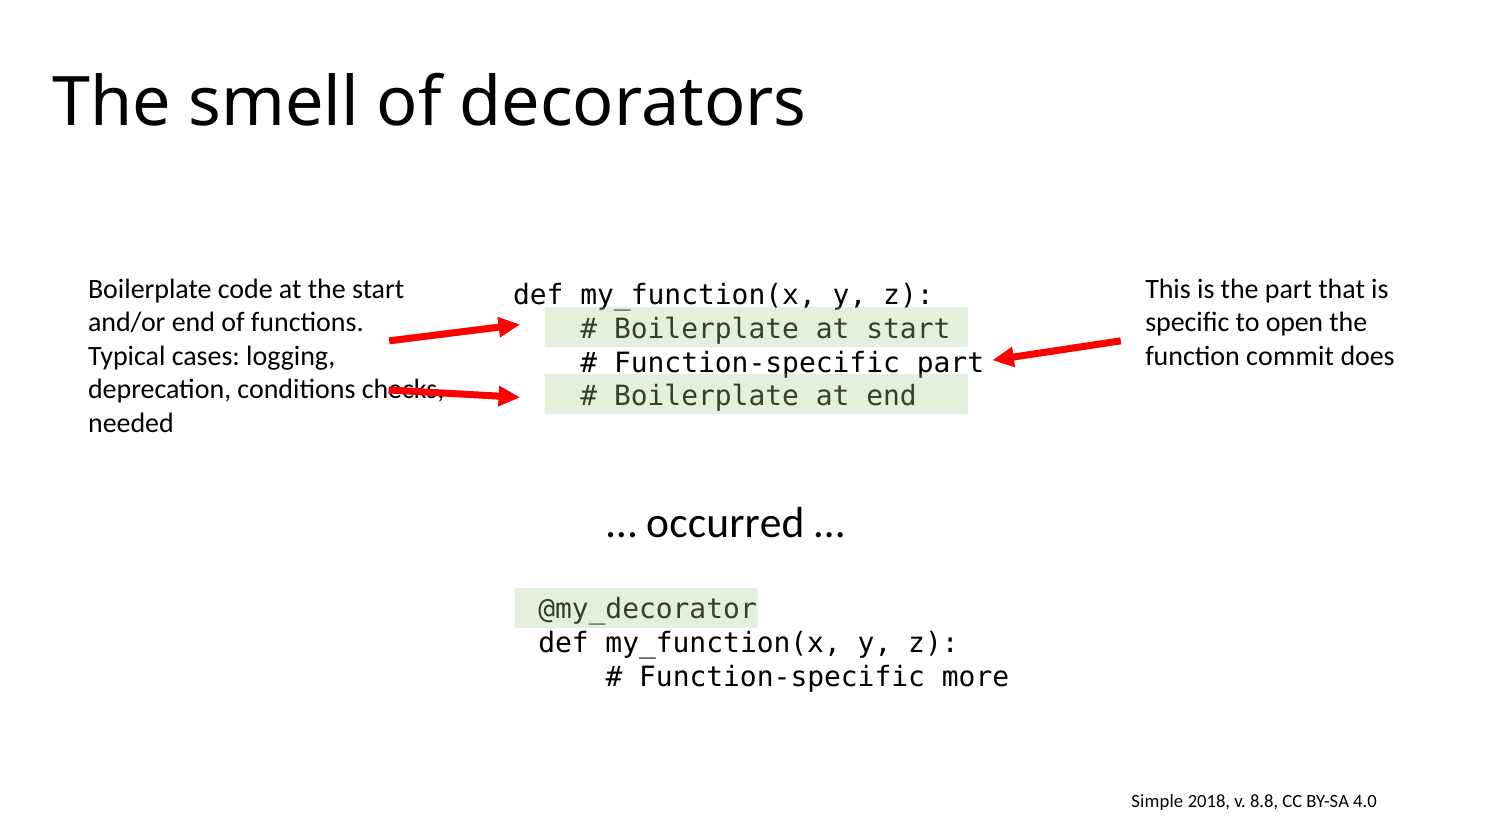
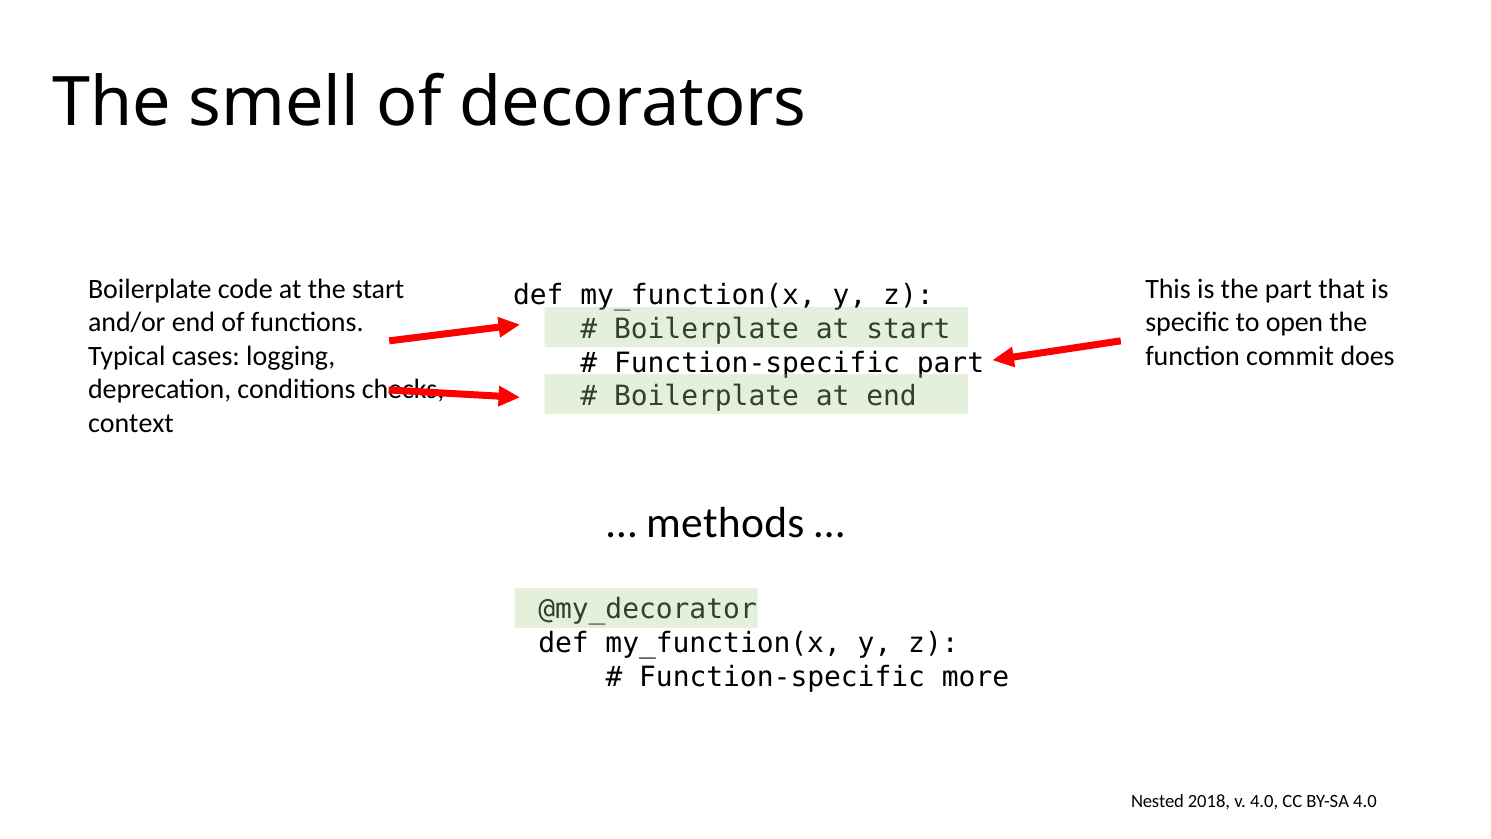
needed: needed -> context
occurred: occurred -> methods
Simple: Simple -> Nested
v 8.8: 8.8 -> 4.0
